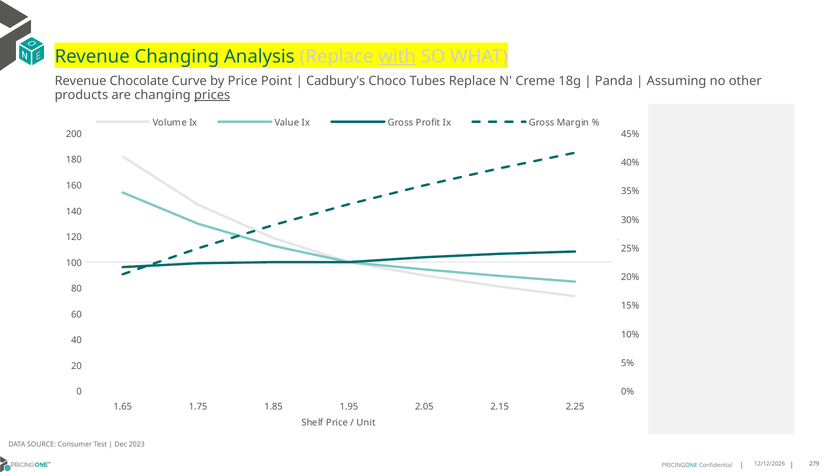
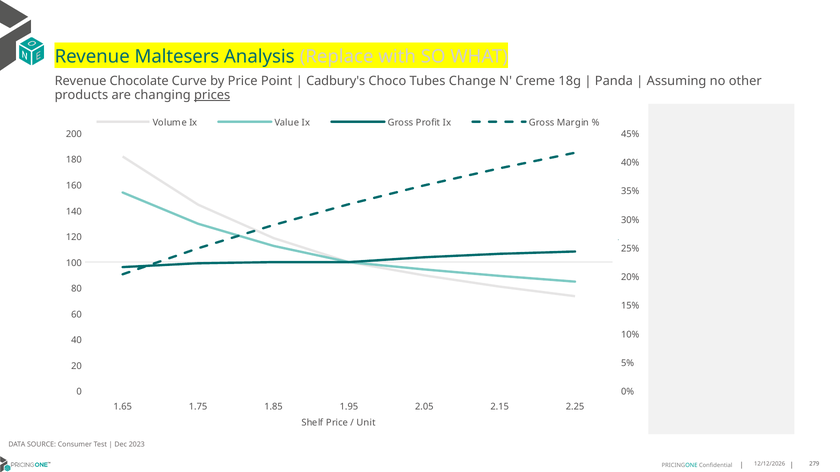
Revenue Changing: Changing -> Maltesers
with underline: present -> none
Tubes Replace: Replace -> Change
